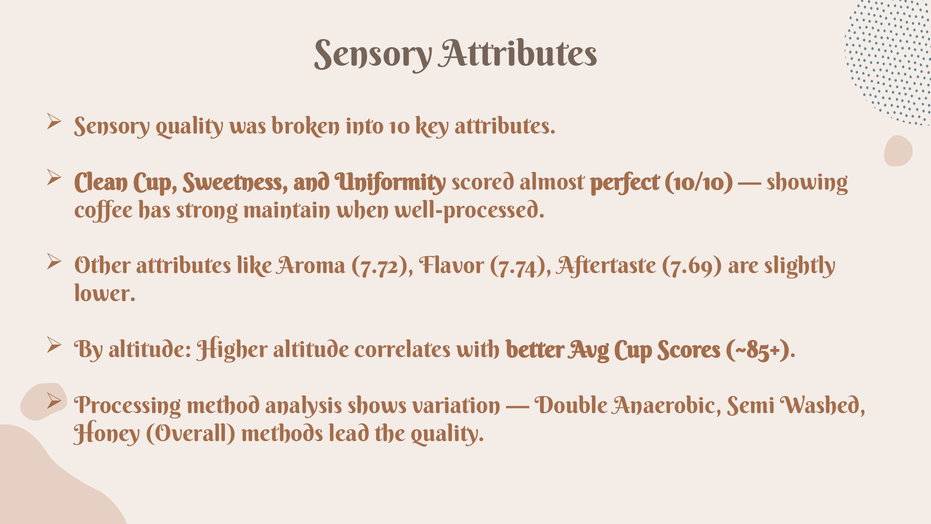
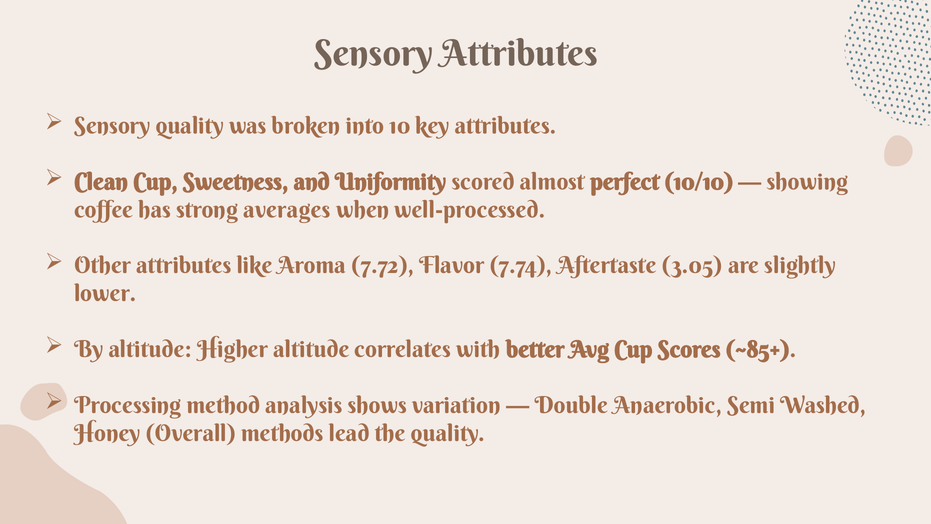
maintain: maintain -> averages
7.69: 7.69 -> 3.05
